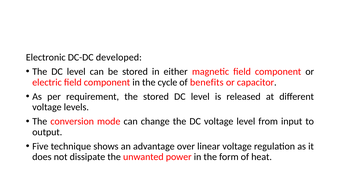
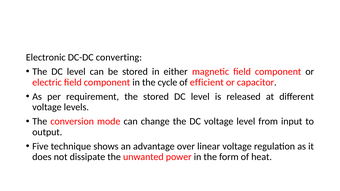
developed: developed -> converting
benefits: benefits -> efficient
